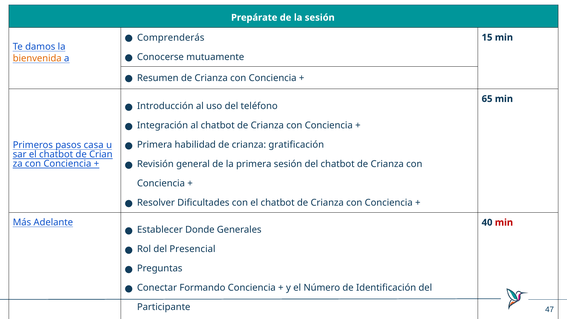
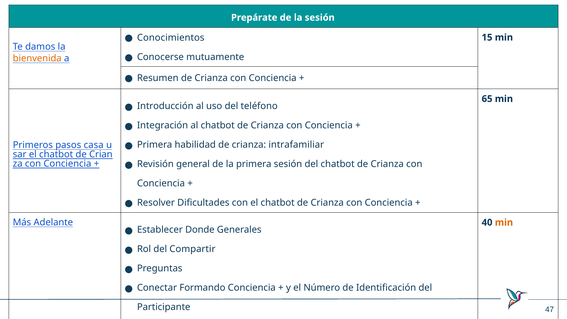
Comprenderás: Comprenderás -> Conocimientos
gratificación: gratificación -> intrafamiliar
min at (504, 222) colour: red -> orange
Presencial: Presencial -> Compartir
